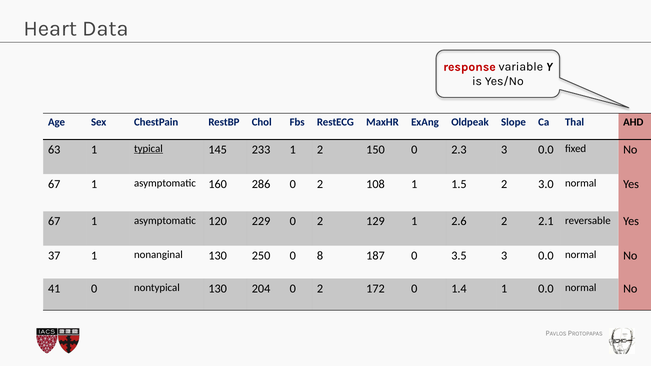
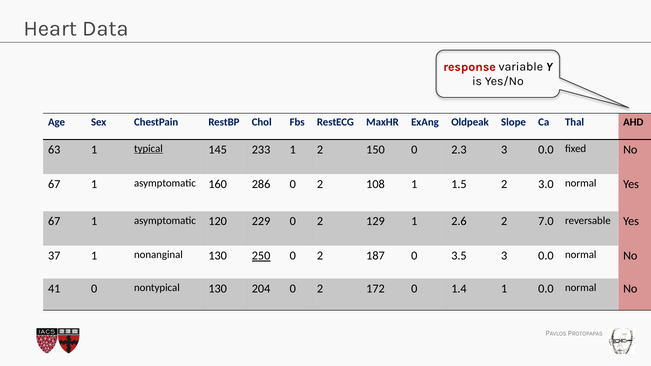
2.1: 2.1 -> 7.0
250 underline: none -> present
8 at (320, 256): 8 -> 2
